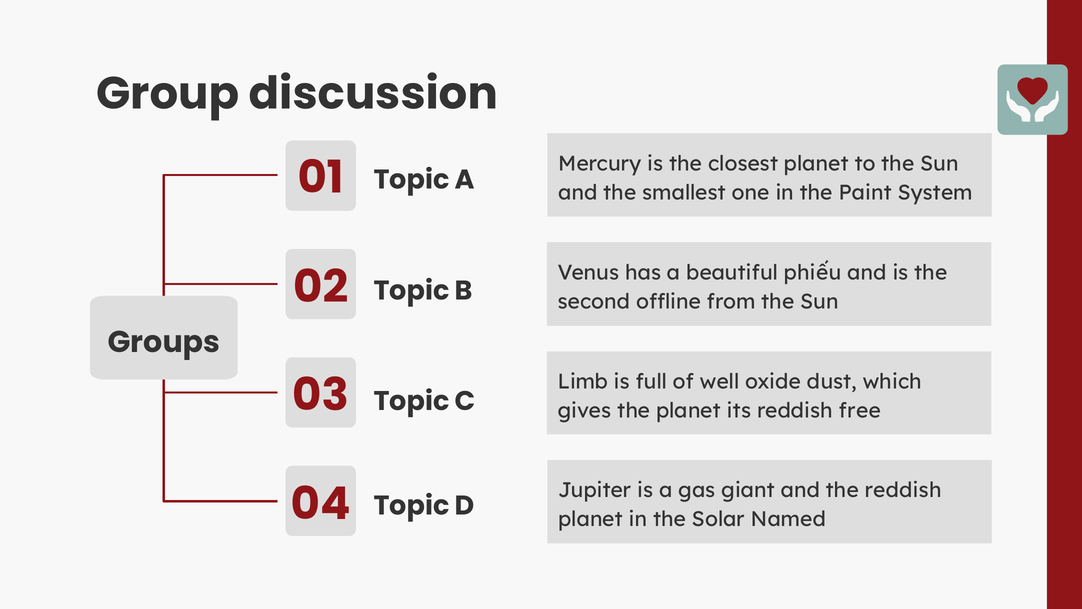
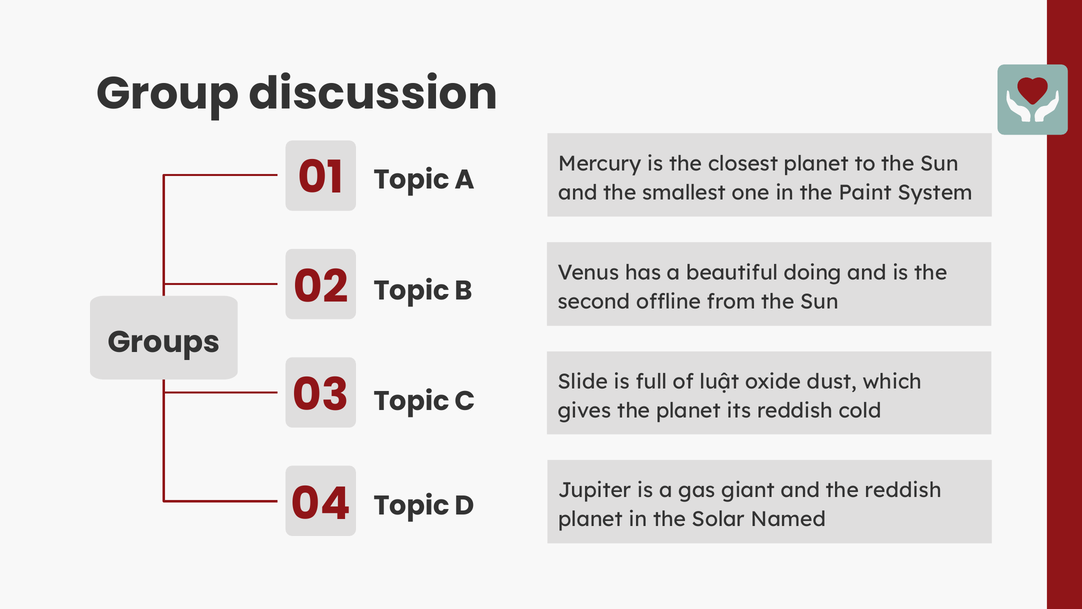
phiếu: phiếu -> doing
Limb: Limb -> Slide
well: well -> luật
free: free -> cold
